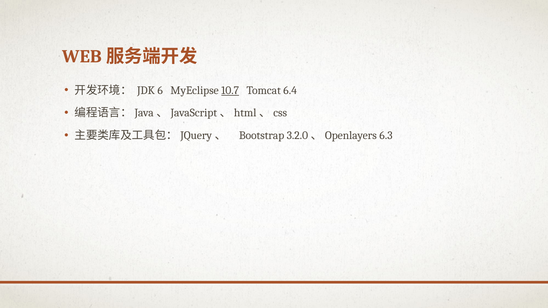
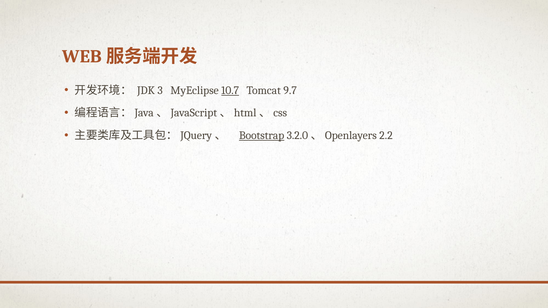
6: 6 -> 3
6.4: 6.4 -> 9.7
Bootstrap underline: none -> present
6.3: 6.3 -> 2.2
